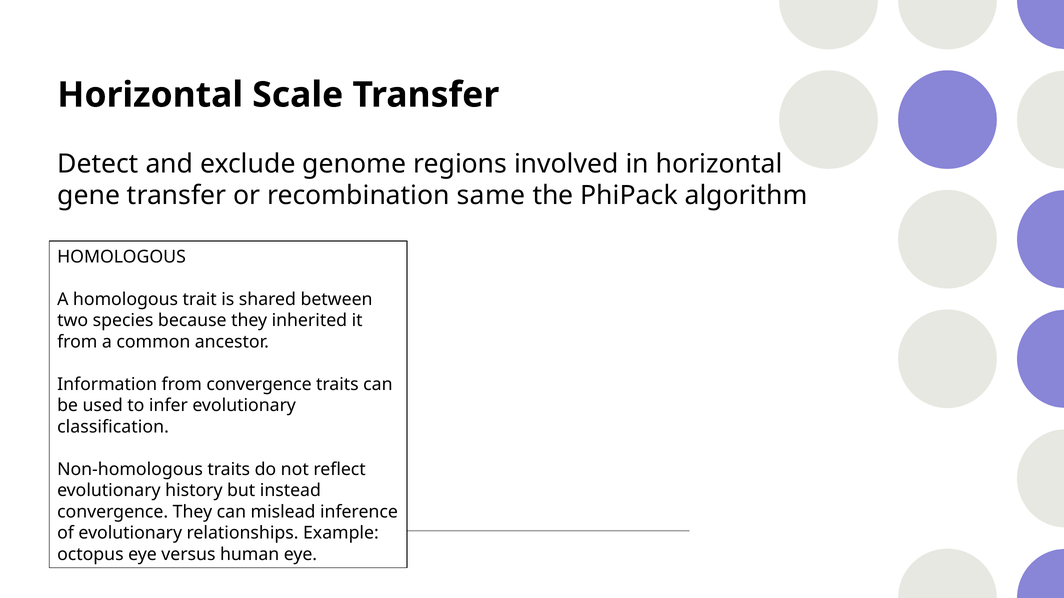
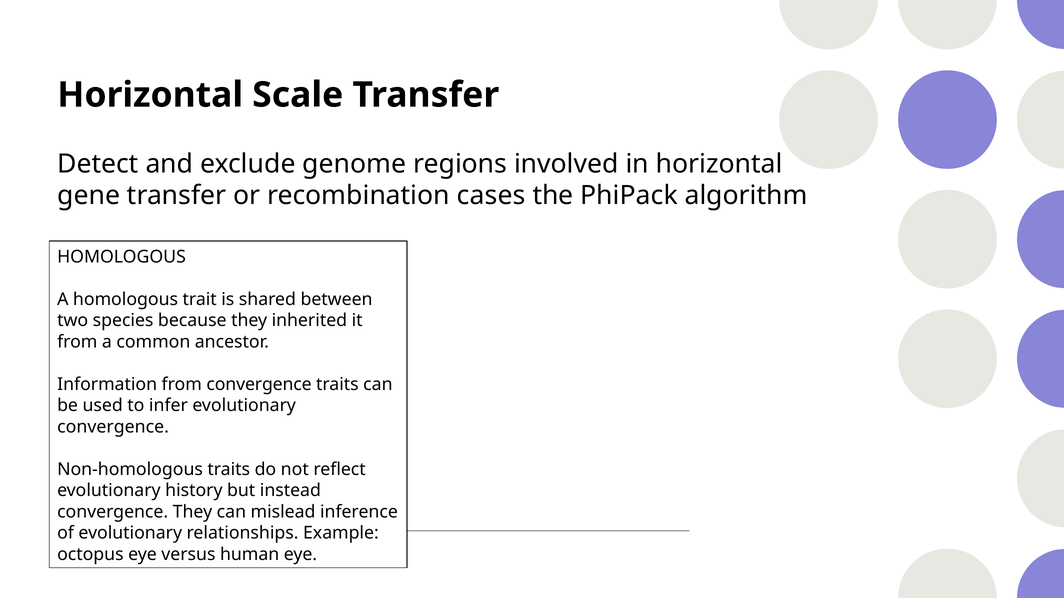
same: same -> cases
classification at (113, 427): classification -> convergence
